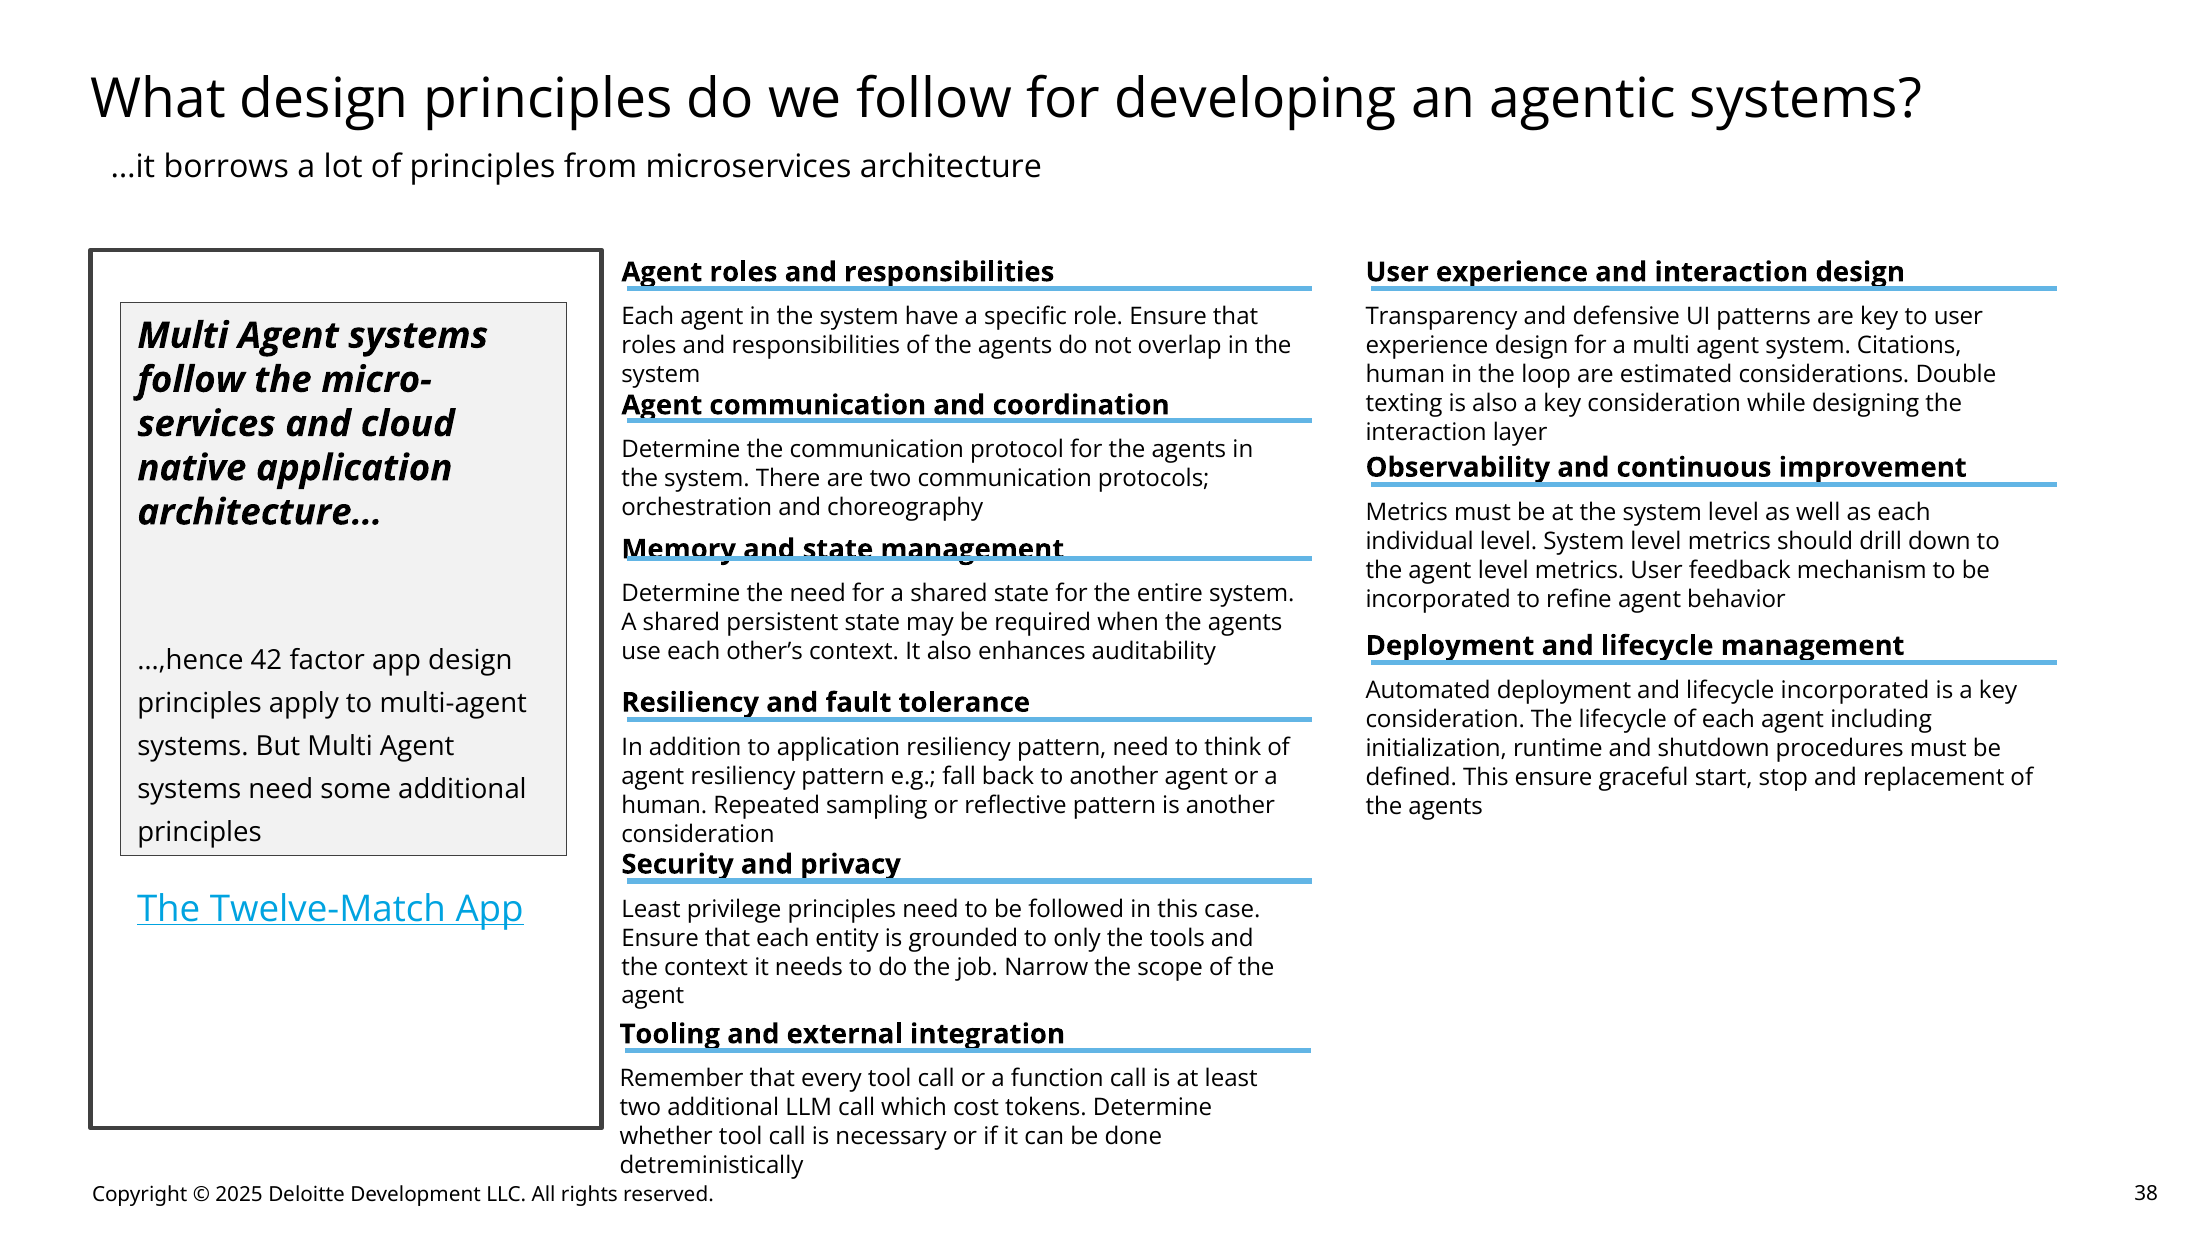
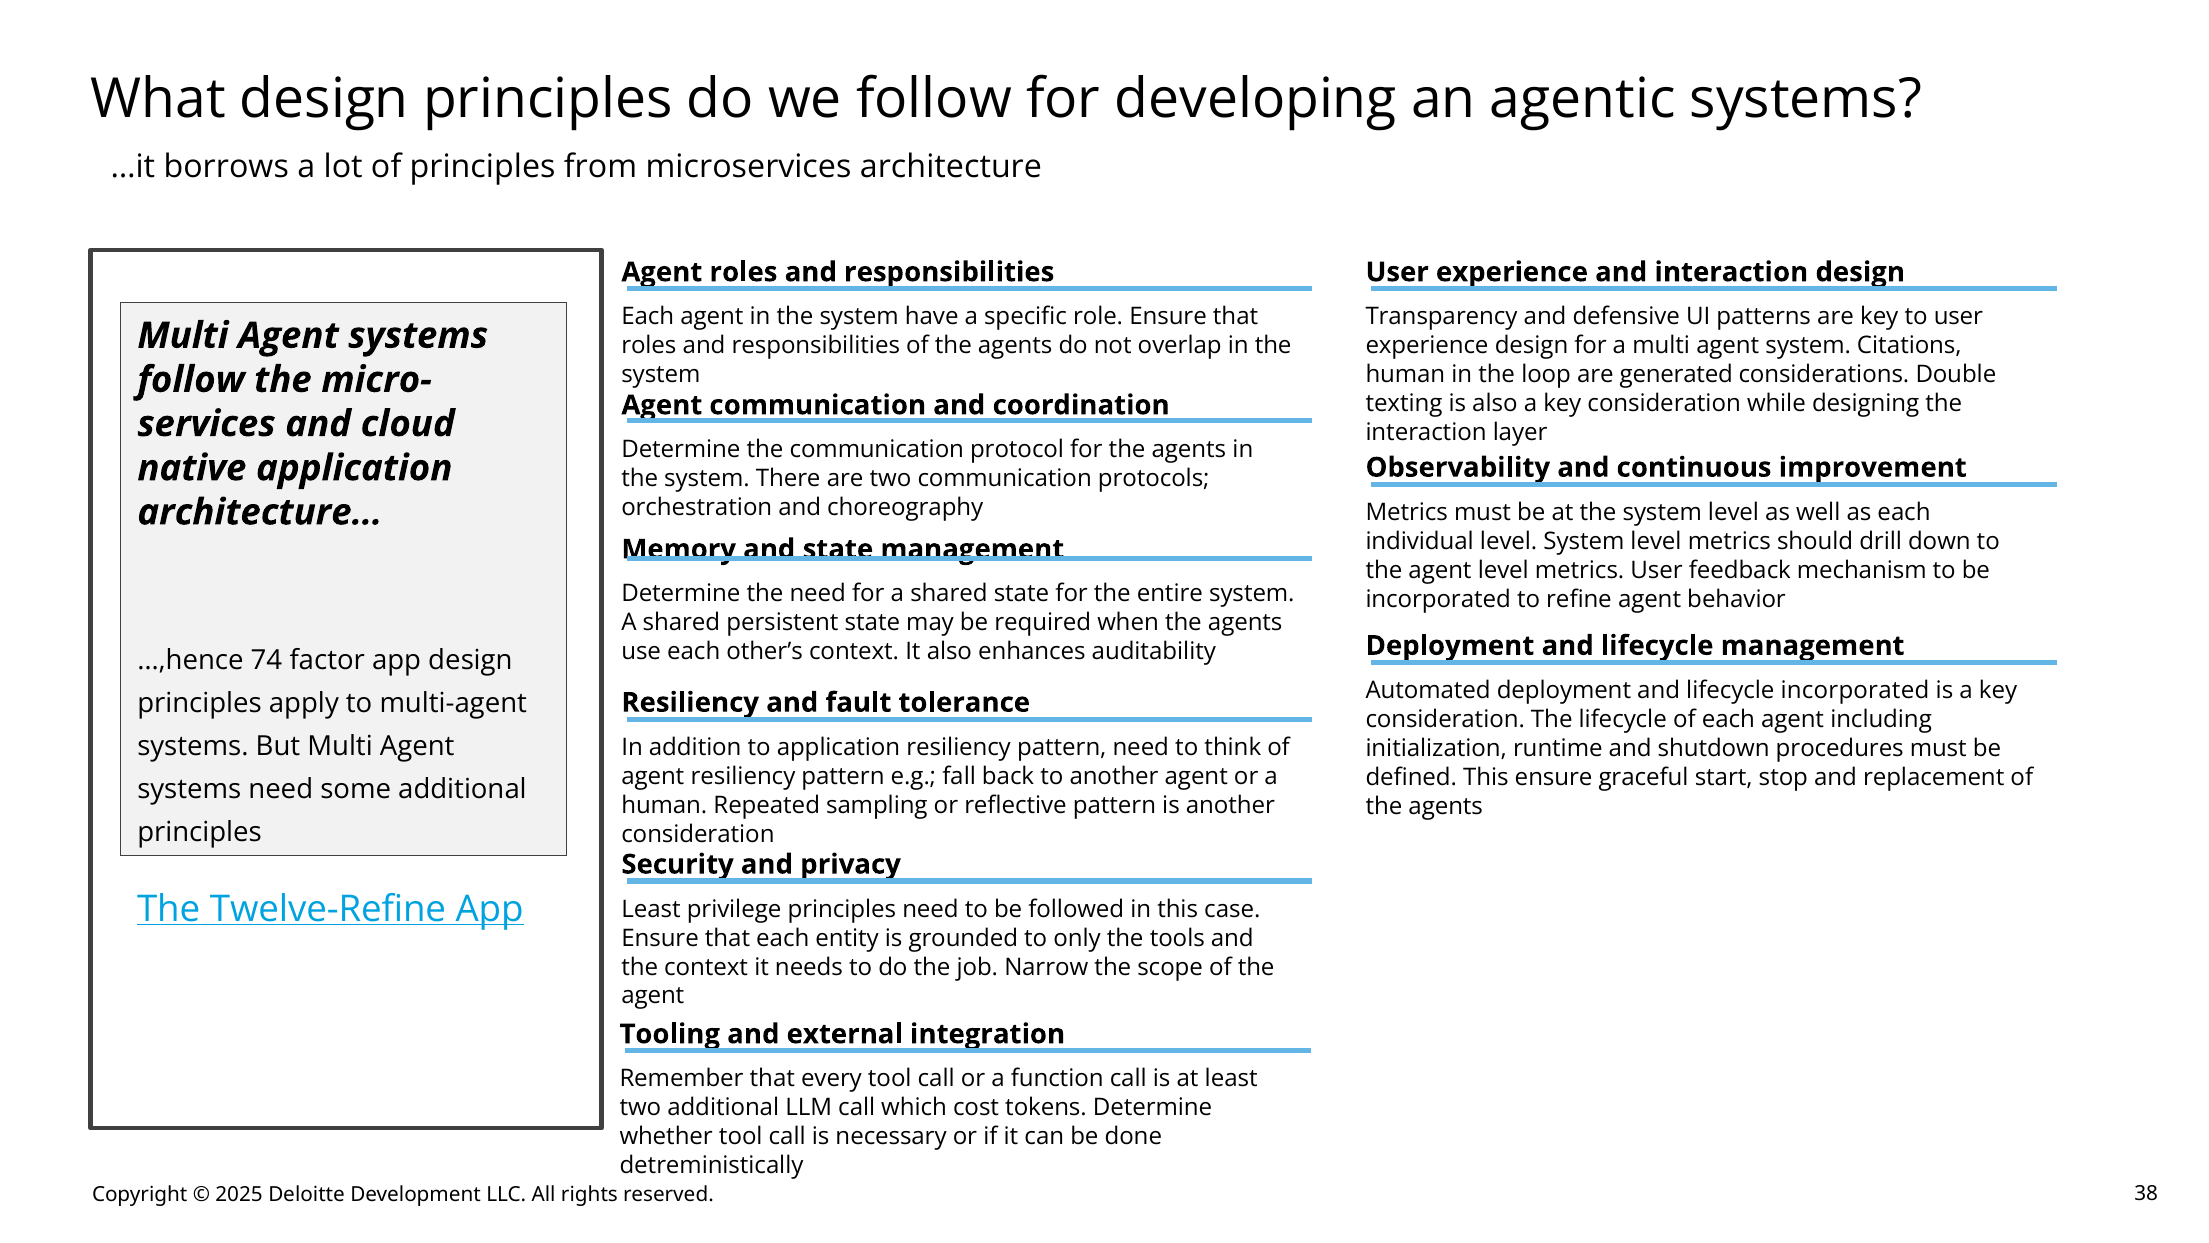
estimated: estimated -> generated
42: 42 -> 74
Twelve-Match: Twelve-Match -> Twelve-Refine
